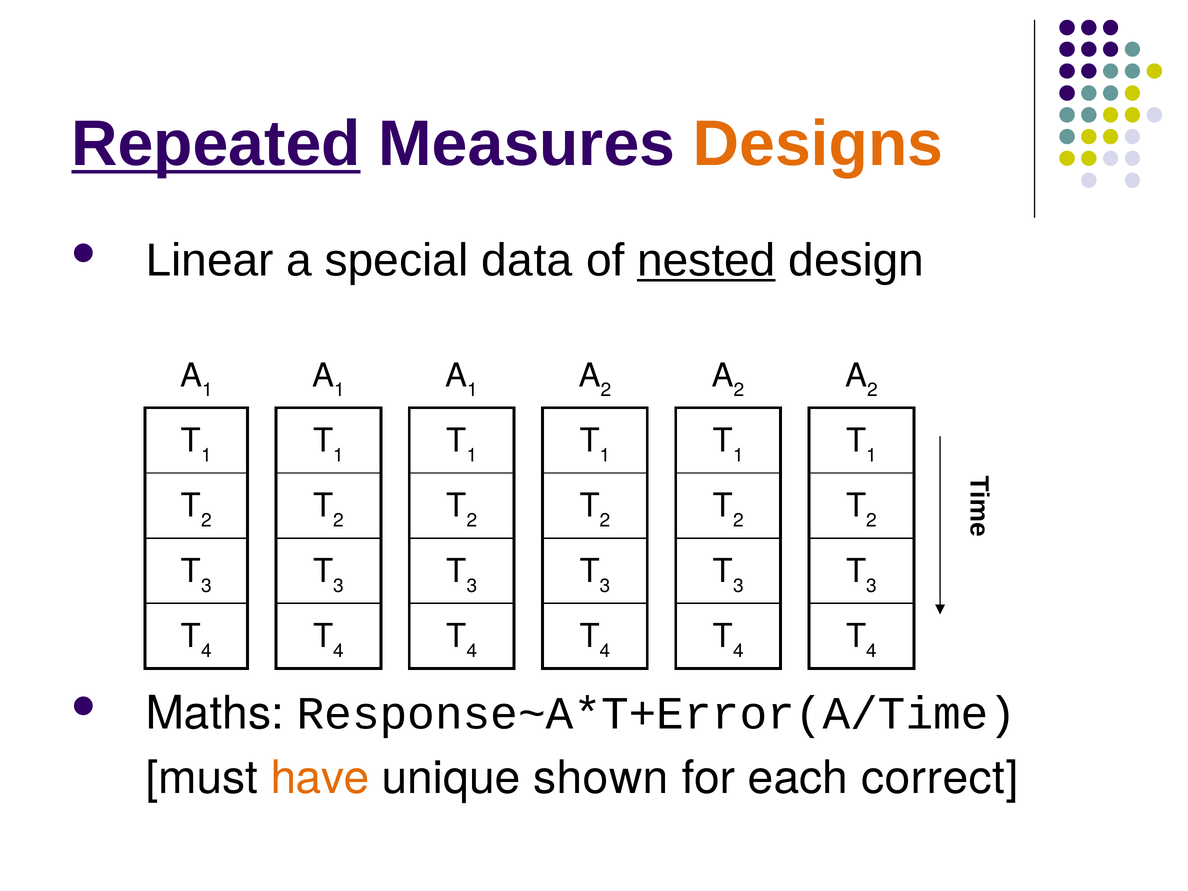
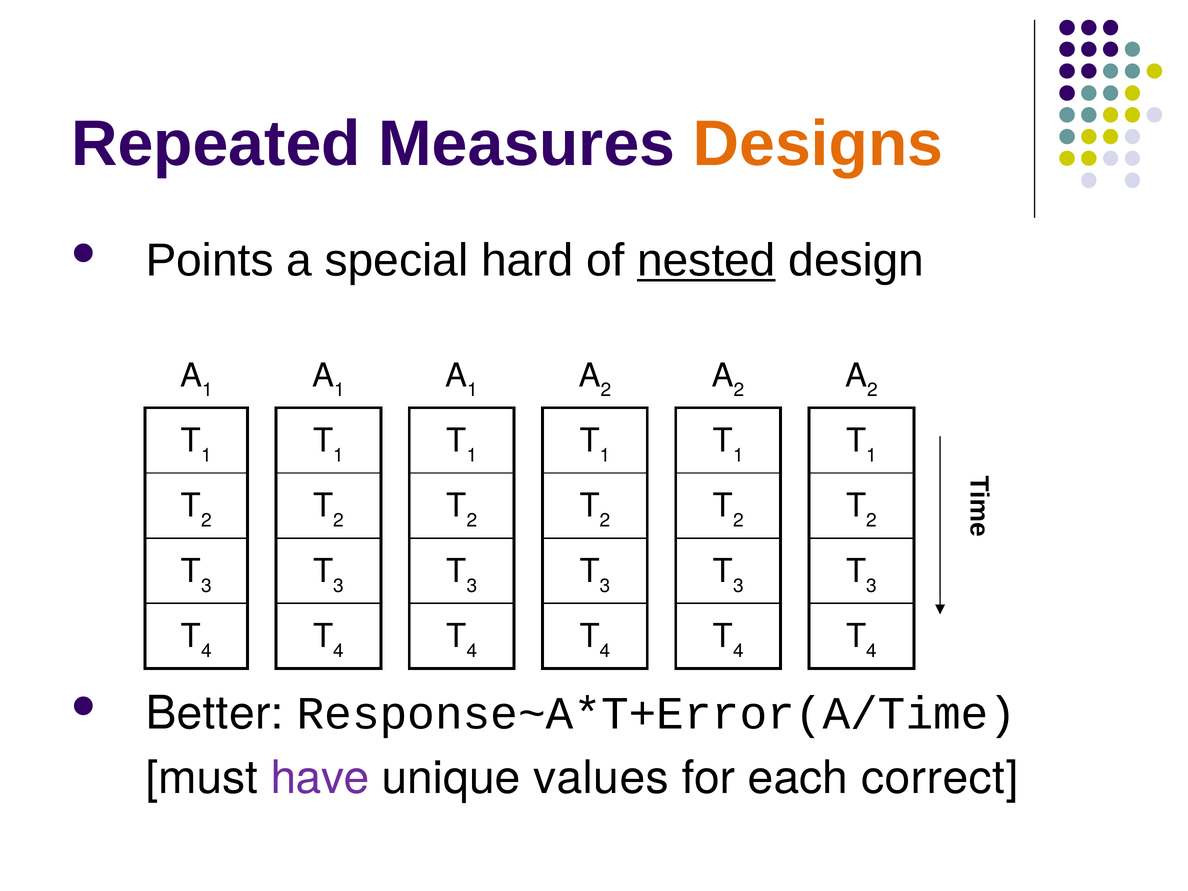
Repeated underline: present -> none
Linear: Linear -> Points
data: data -> hard
Maths: Maths -> Better
have colour: orange -> purple
shown: shown -> values
